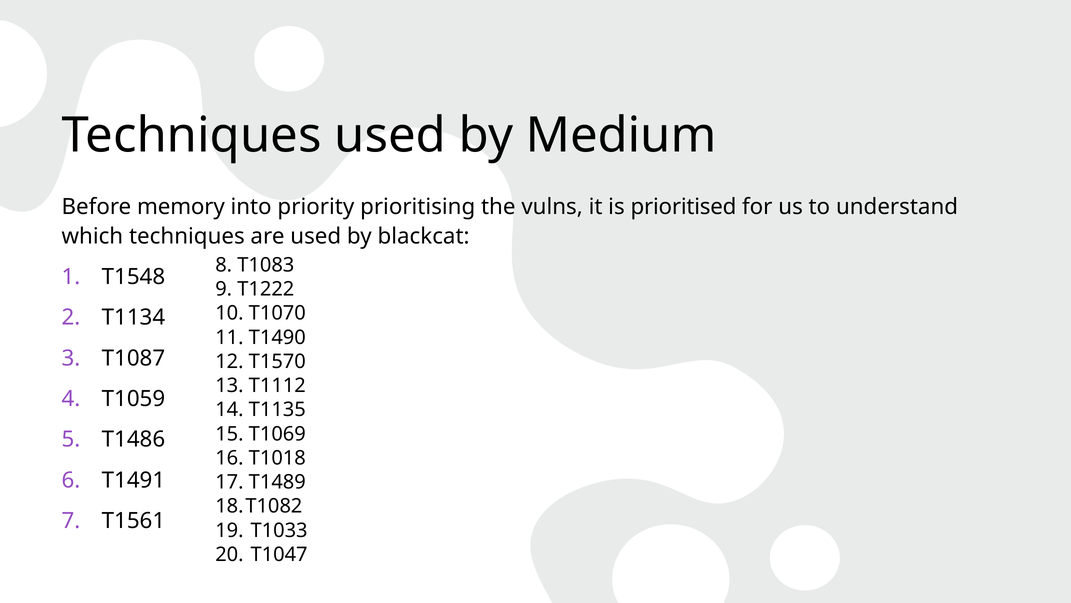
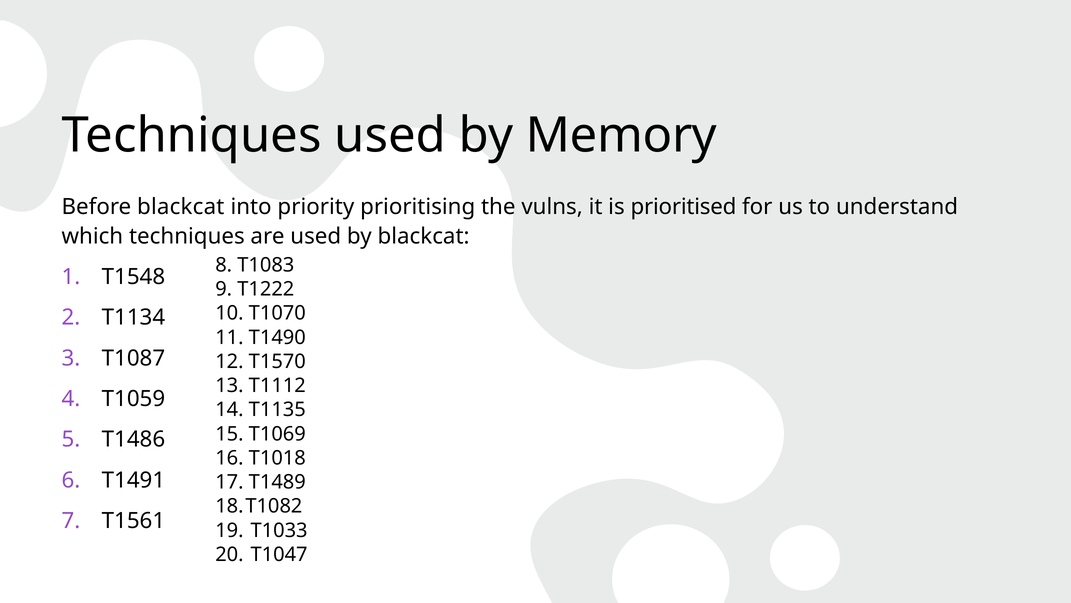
Medium: Medium -> Memory
Before memory: memory -> blackcat
